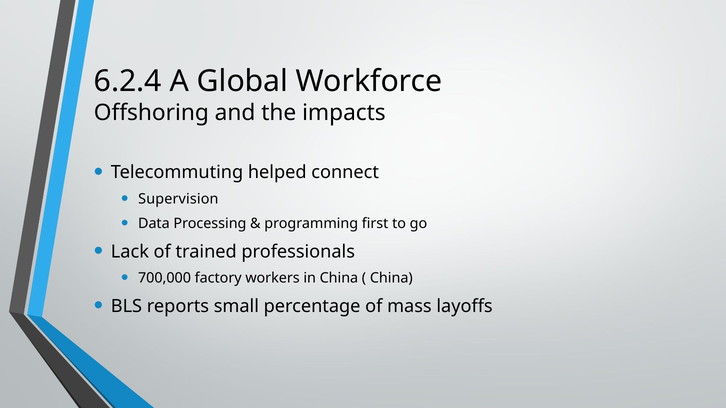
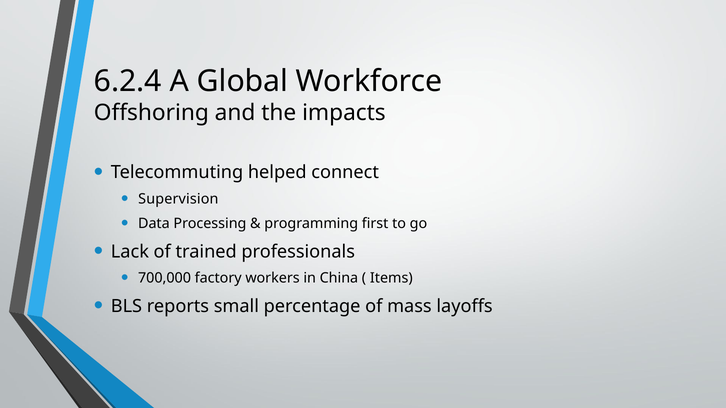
China at (391, 278): China -> Items
